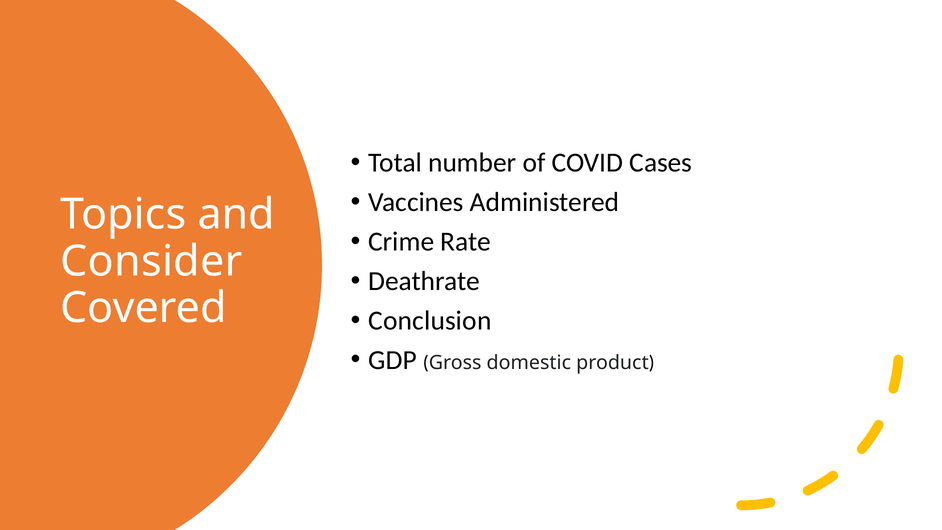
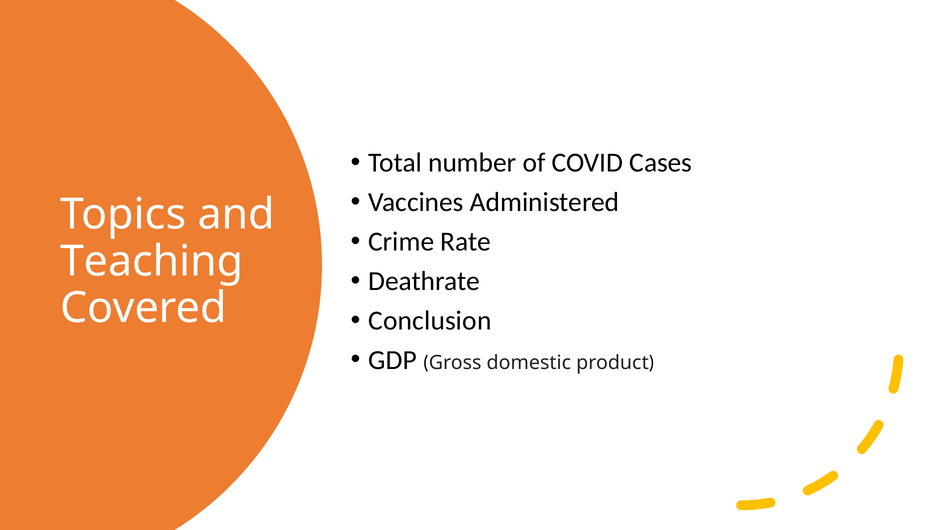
Consider: Consider -> Teaching
